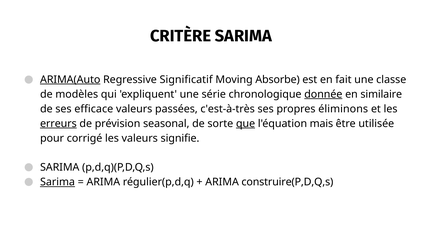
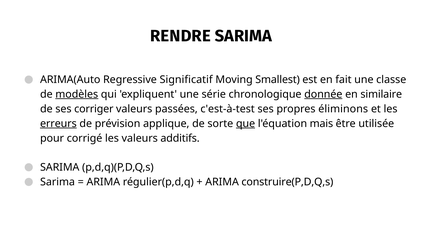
CRITÈRE: CRITÈRE -> RENDRE
ARIMA(Auto underline: present -> none
Absorbe: Absorbe -> Smallest
modèles underline: none -> present
efficace: efficace -> corriger
c'est-à-très: c'est-à-très -> c'est-à-test
seasonal: seasonal -> applique
signifie: signifie -> additifs
Sarima at (58, 183) underline: present -> none
